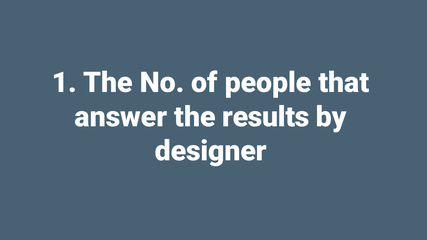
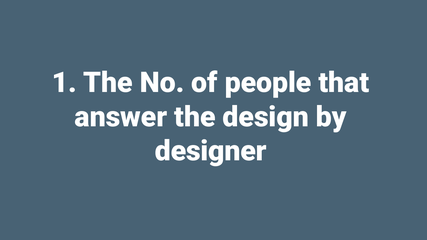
results: results -> design
